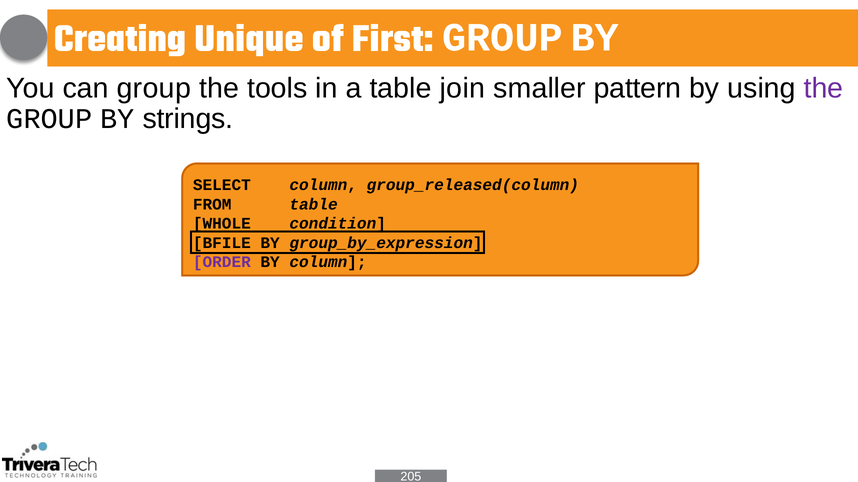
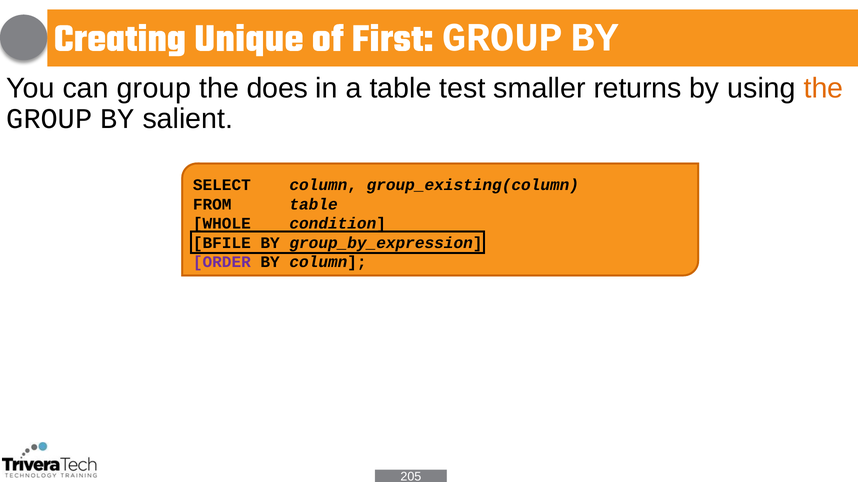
tools: tools -> does
join: join -> test
pattern: pattern -> returns
the at (823, 88) colour: purple -> orange
strings: strings -> salient
group_released(column: group_released(column -> group_existing(column
